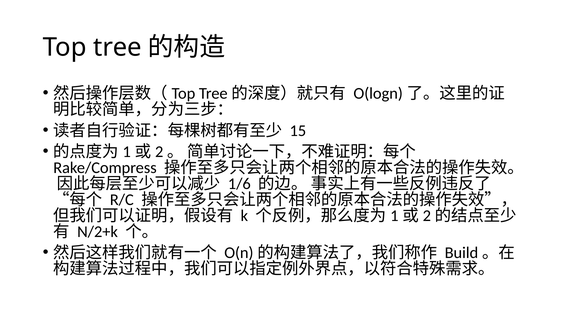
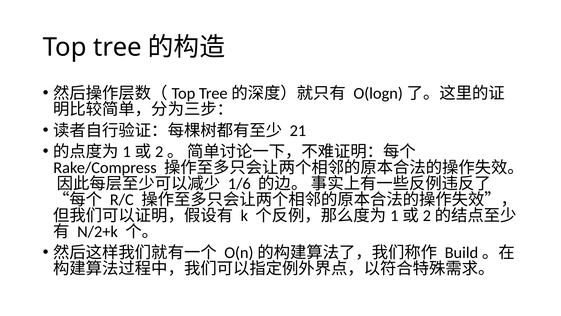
15: 15 -> 21
